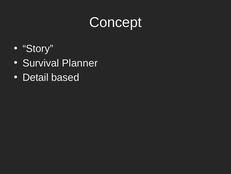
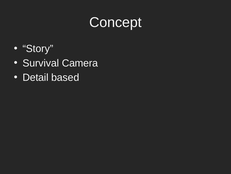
Planner: Planner -> Camera
